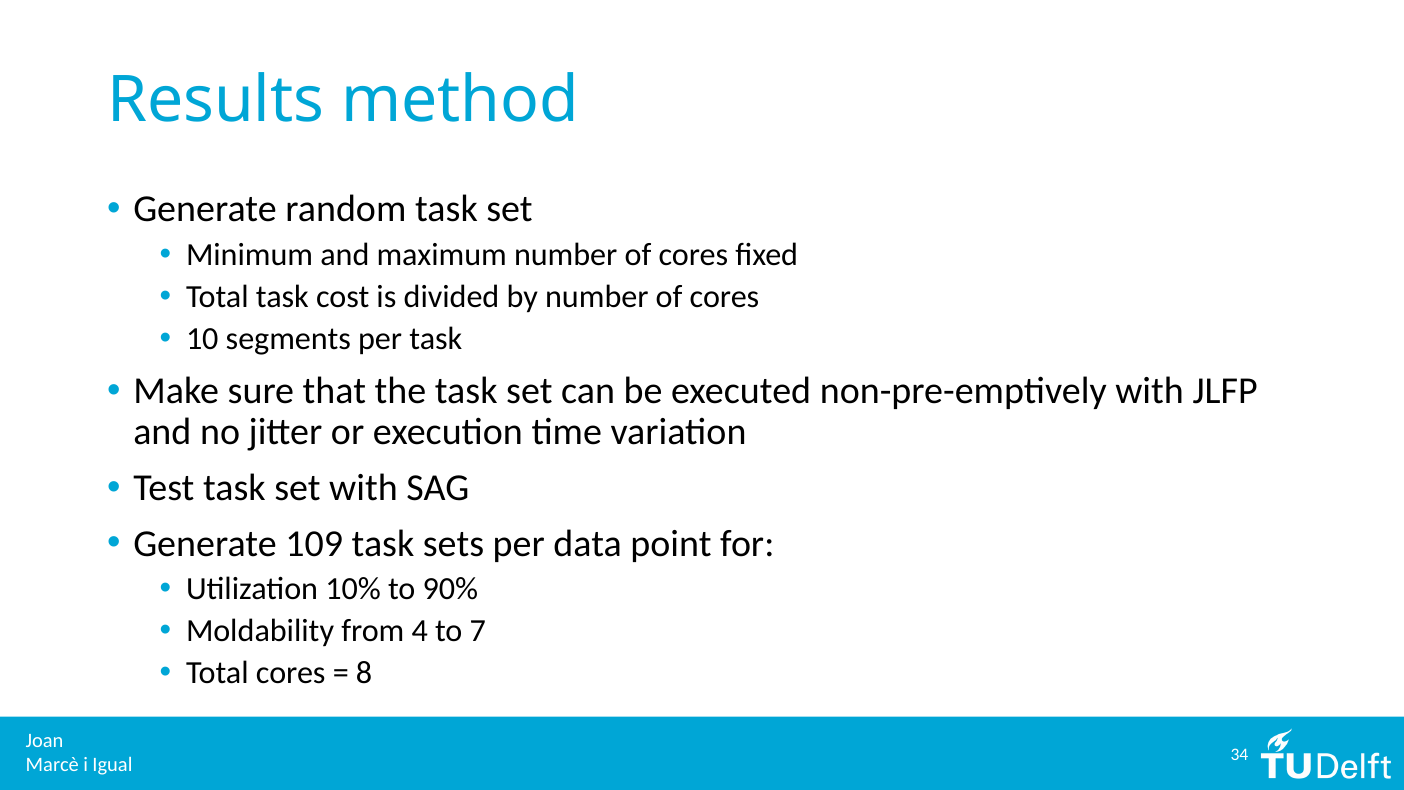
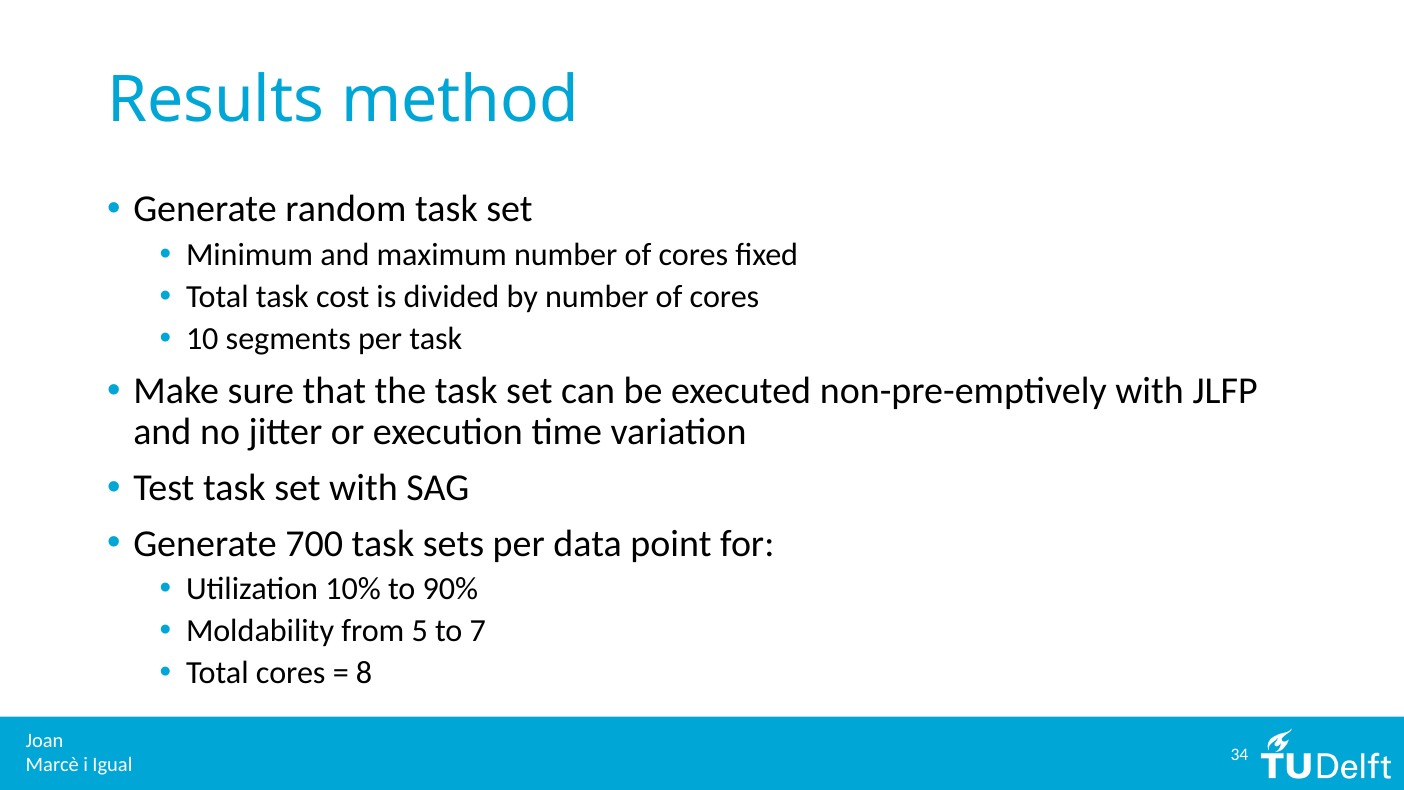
109: 109 -> 700
4: 4 -> 5
